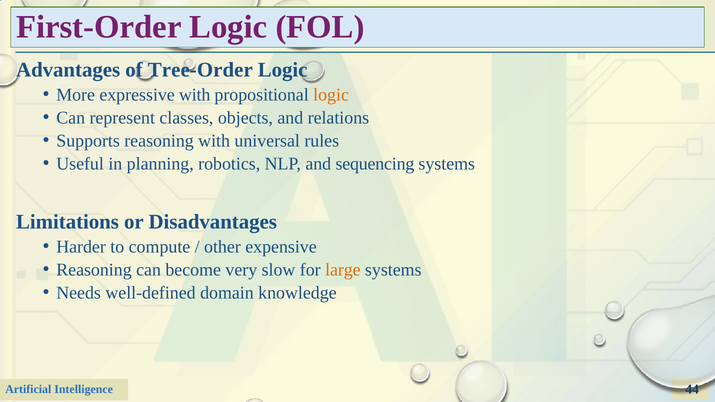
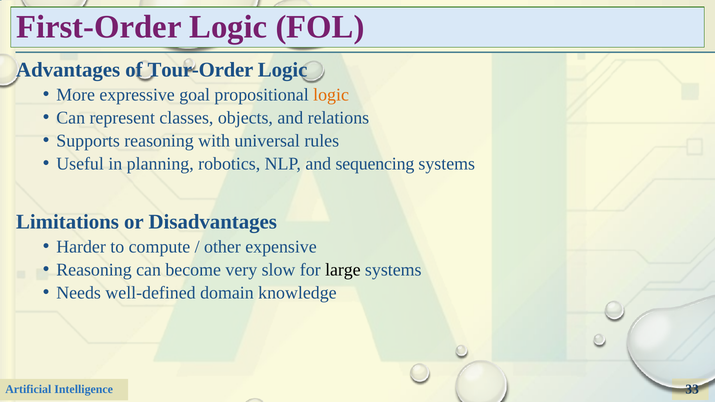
Tree-Order: Tree-Order -> Tour-Order
expressive with: with -> goal
large colour: orange -> black
44: 44 -> 33
